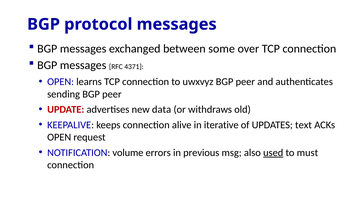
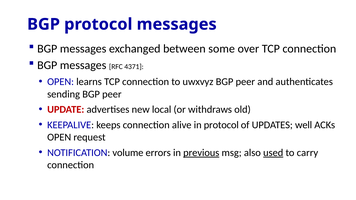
data: data -> local
in iterative: iterative -> protocol
text: text -> well
previous underline: none -> present
must: must -> carry
